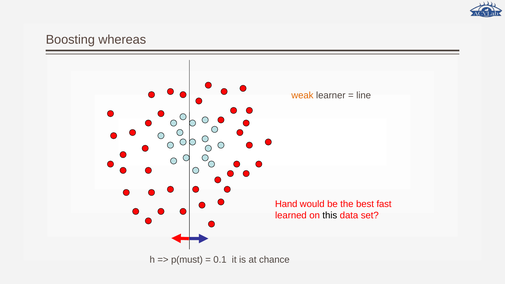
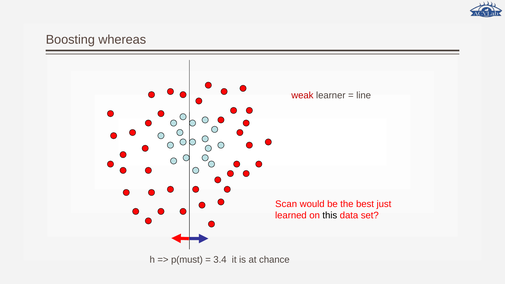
weak colour: orange -> red
Hand: Hand -> Scan
fast: fast -> just
0.1: 0.1 -> 3.4
